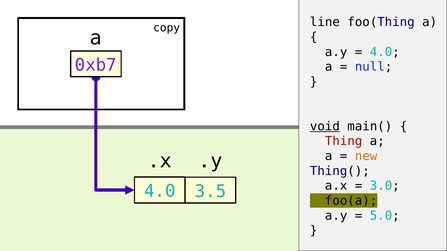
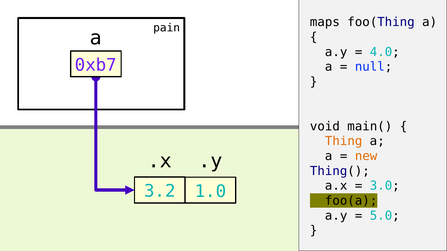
line: line -> maps
copy: copy -> pain
void underline: present -> none
Thing colour: red -> orange
4.0 at (160, 192): 4.0 -> 3.2
3.5: 3.5 -> 1.0
